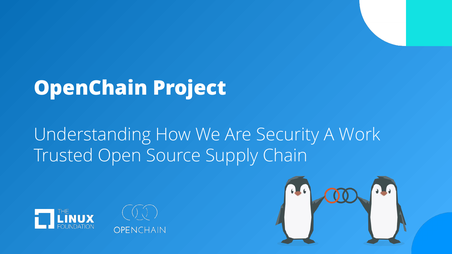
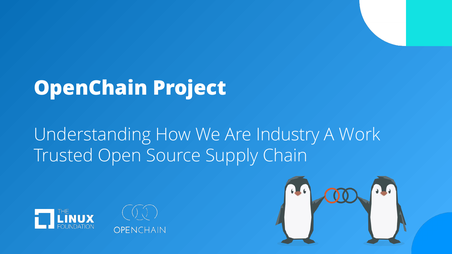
Security: Security -> Industry
